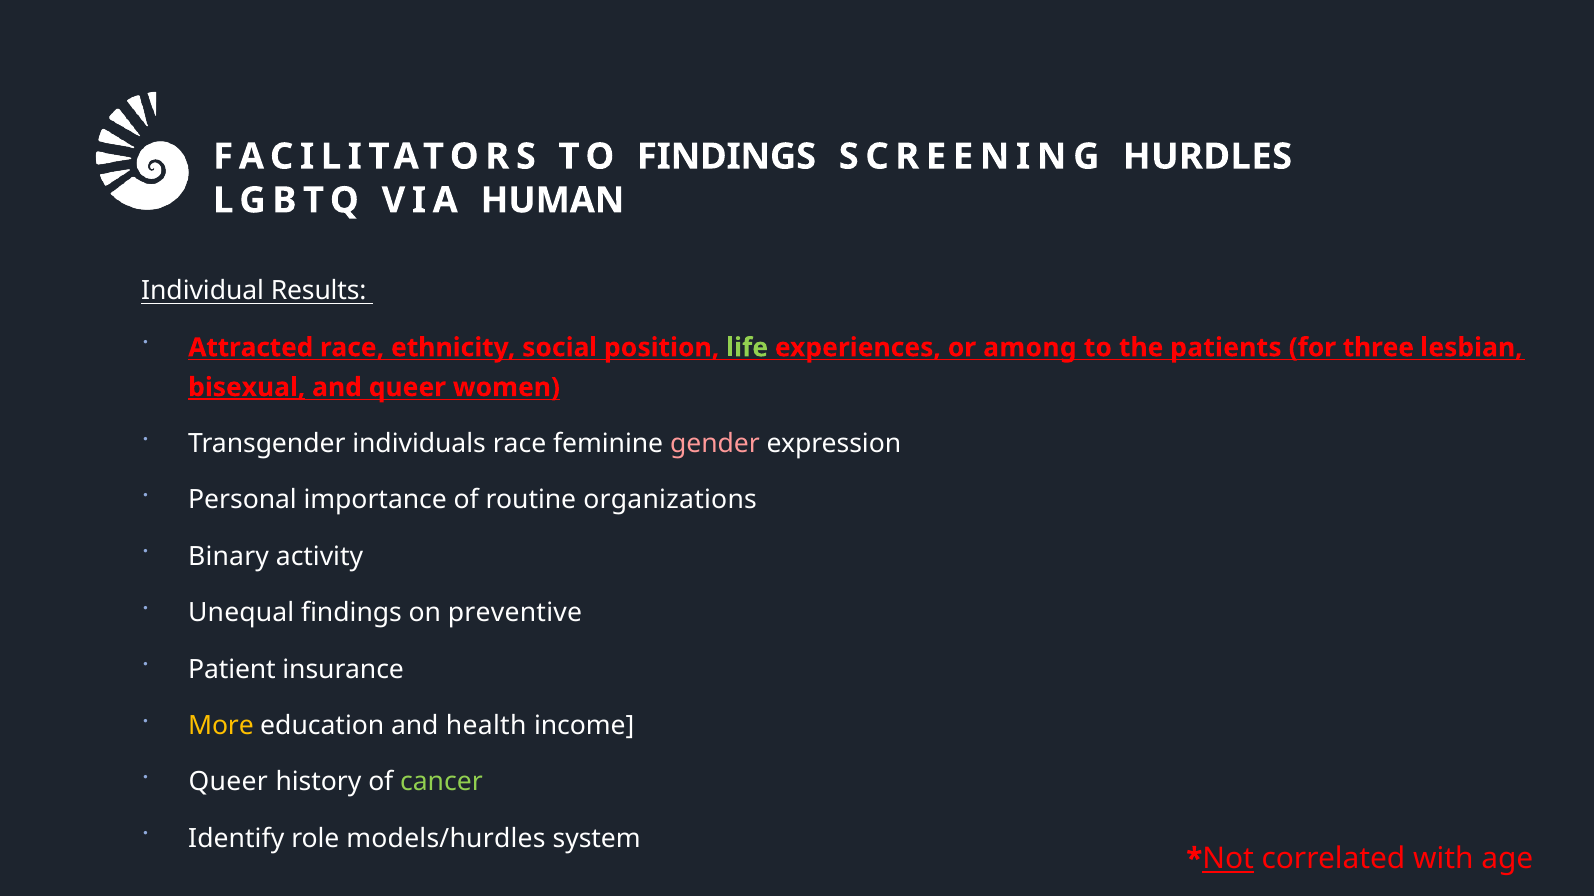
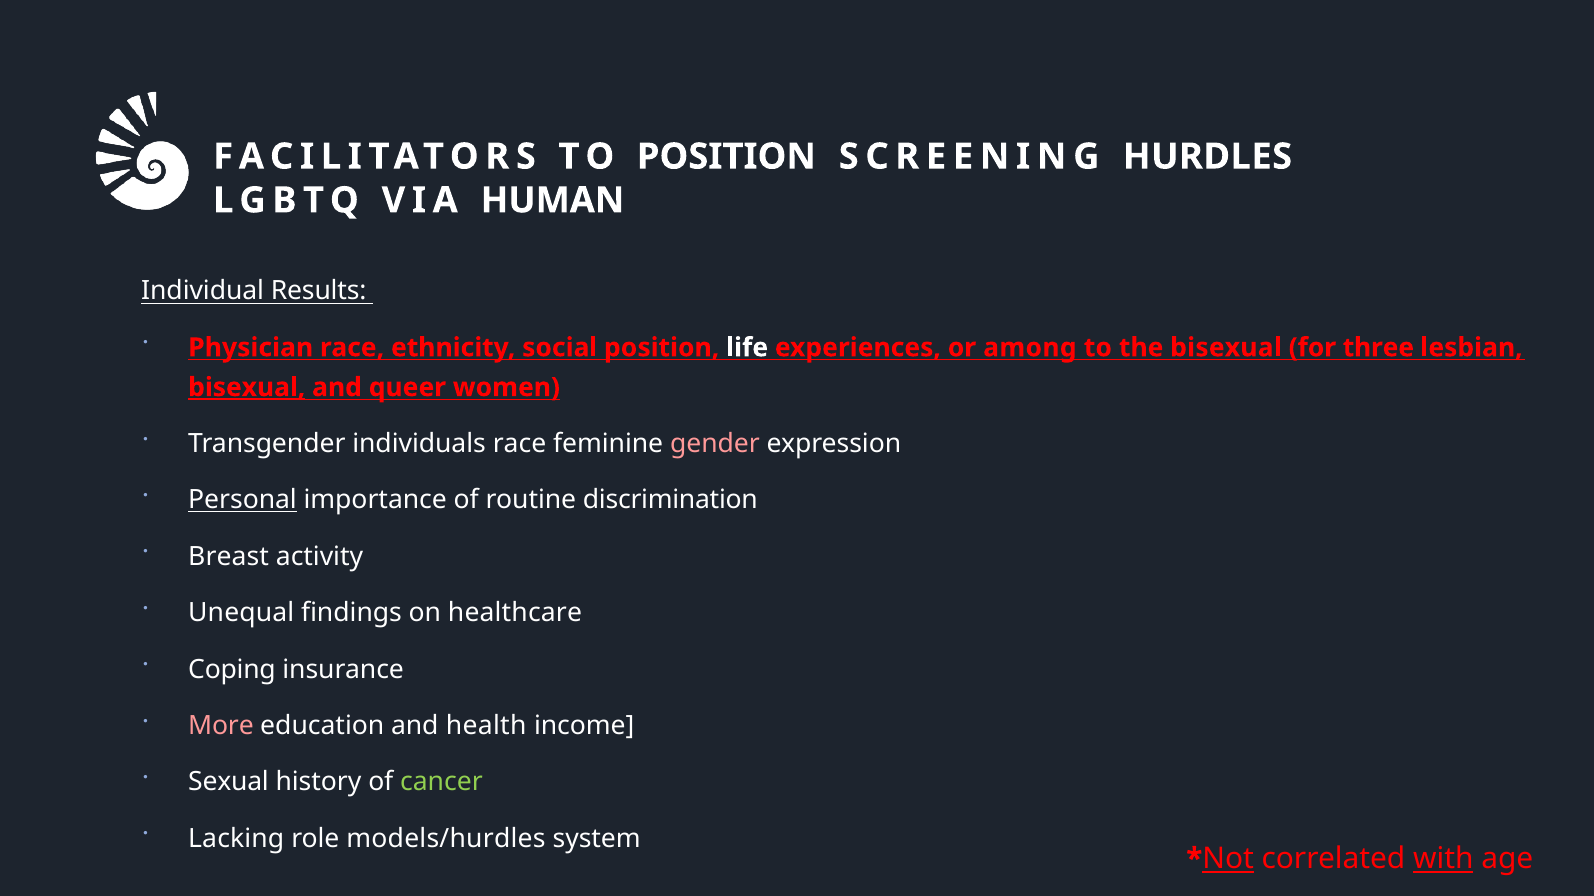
TO FINDINGS: FINDINGS -> POSITION
Attracted: Attracted -> Physician
life colour: light green -> white
the patients: patients -> bisexual
Personal underline: none -> present
organizations: organizations -> discrimination
Binary: Binary -> Breast
preventive: preventive -> healthcare
Patient: Patient -> Coping
More colour: yellow -> pink
Queer at (228, 783): Queer -> Sexual
Identify: Identify -> Lacking
with underline: none -> present
